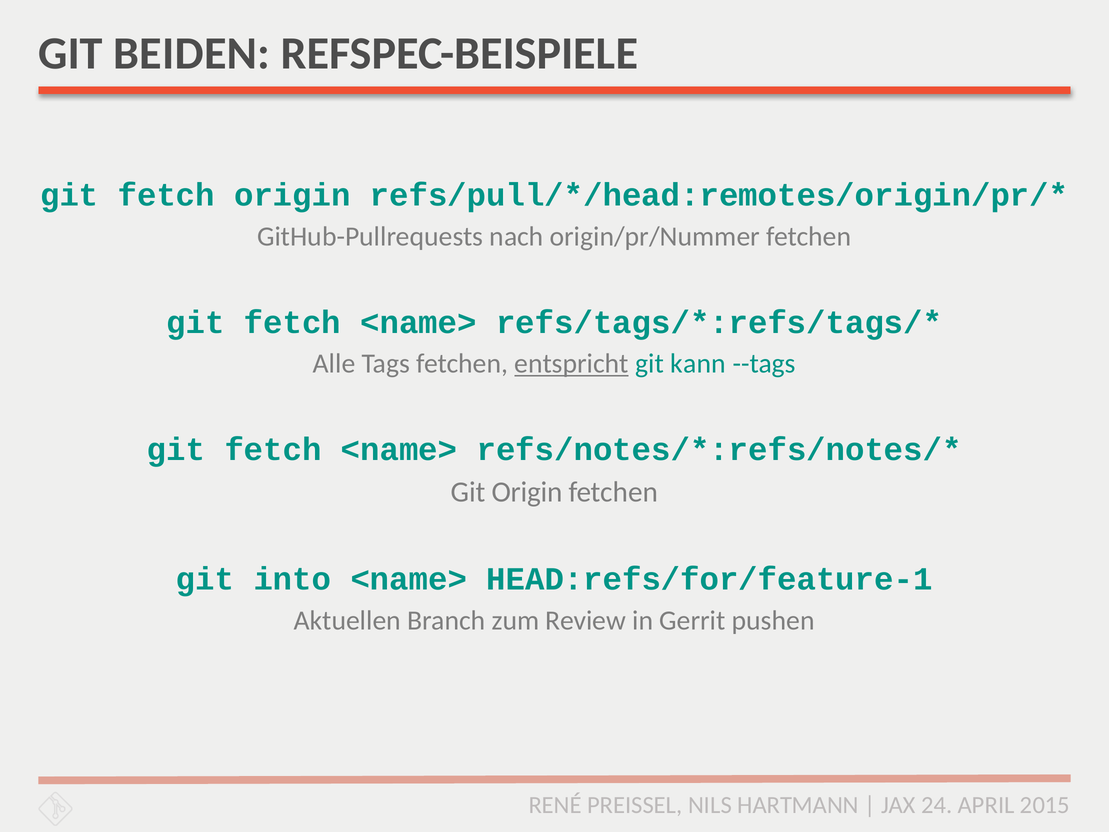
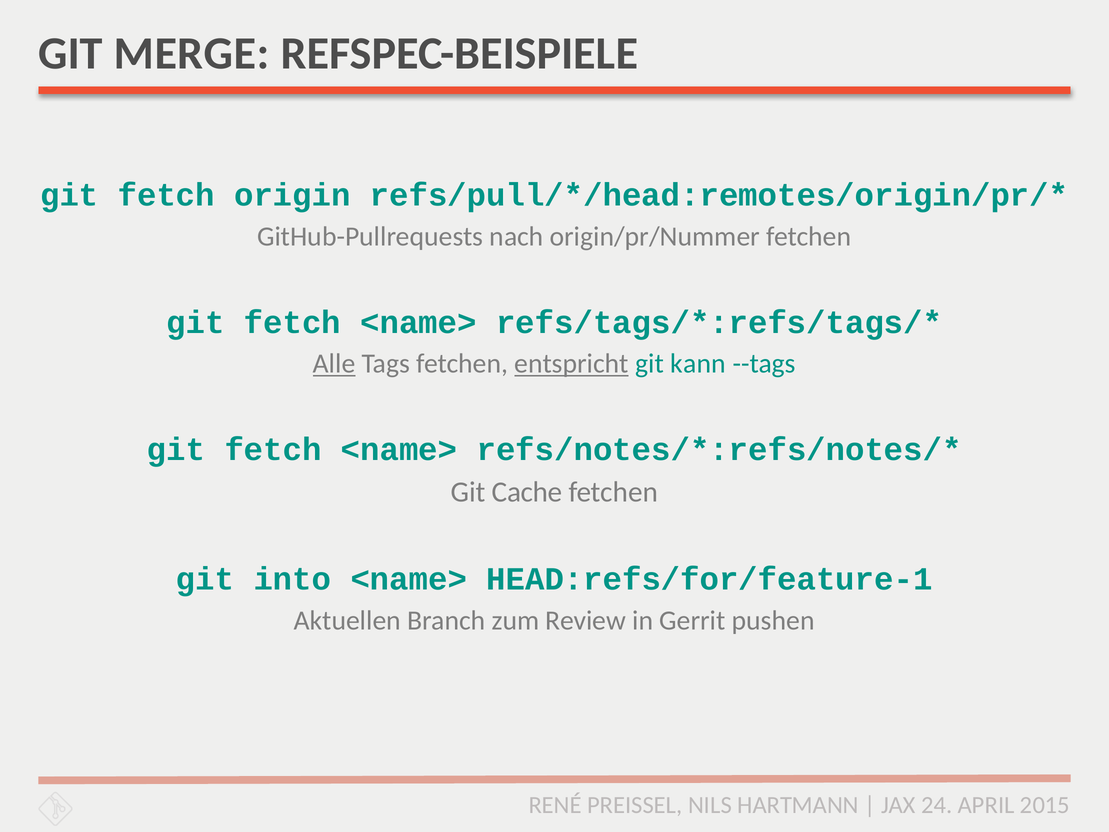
BEIDEN: BEIDEN -> MERGE
Alle underline: none -> present
Git Origin: Origin -> Cache
